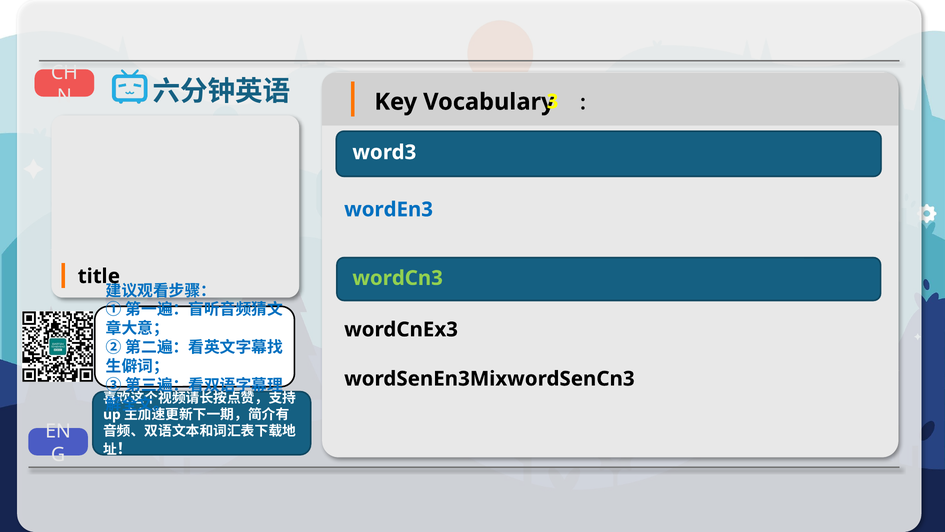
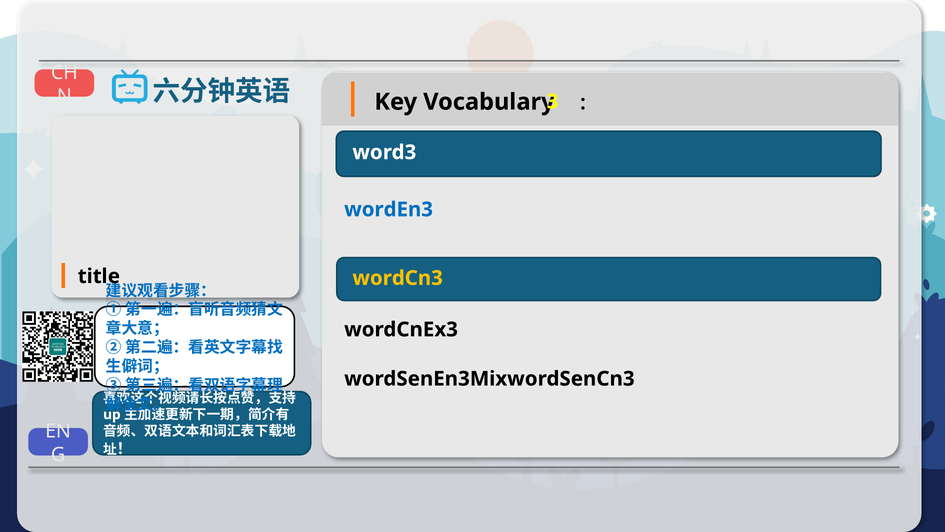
wordCn3 colour: light green -> yellow
